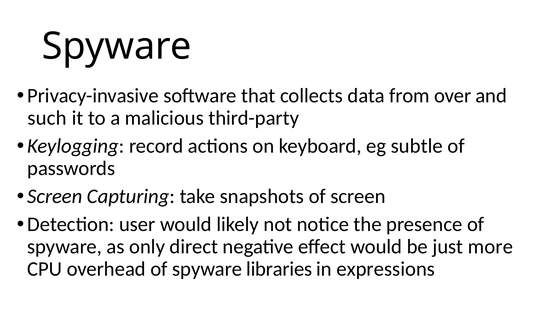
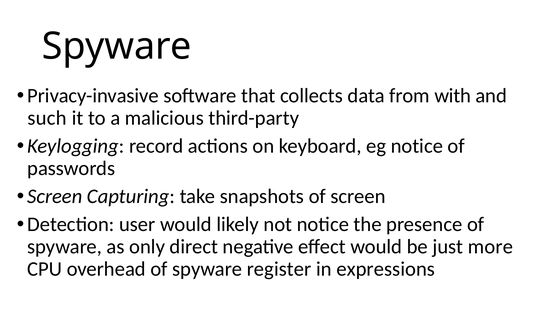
over: over -> with
eg subtle: subtle -> notice
libraries: libraries -> register
